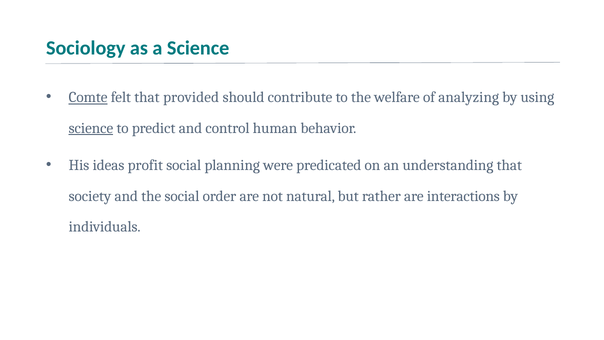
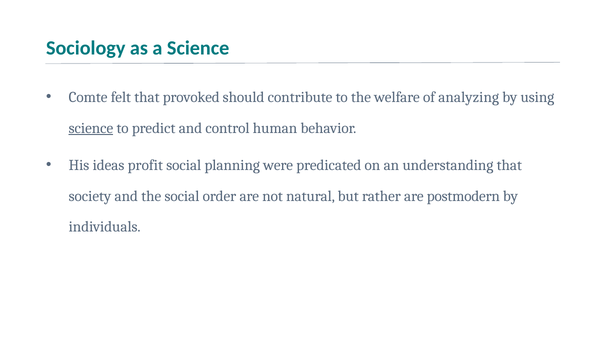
Comte underline: present -> none
provided: provided -> provoked
interactions: interactions -> postmodern
